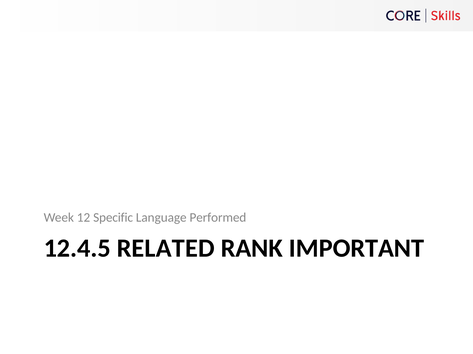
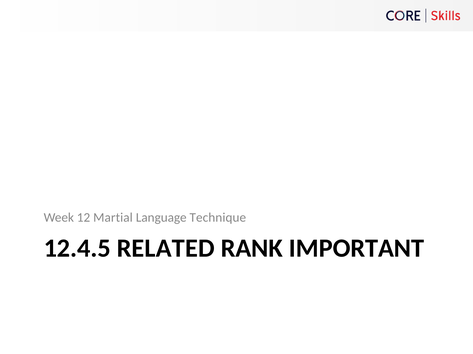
Specific: Specific -> Martial
Performed: Performed -> Technique
